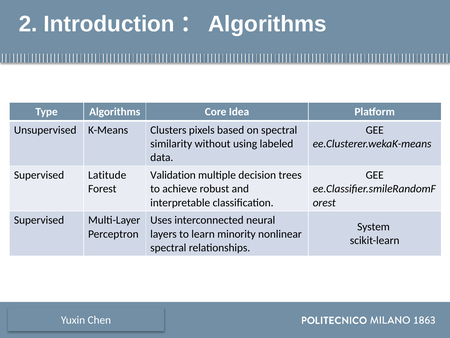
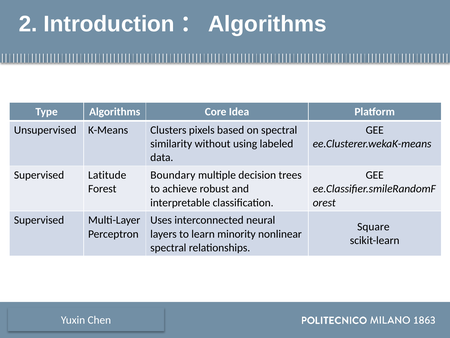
Validation: Validation -> Boundary
System: System -> Square
